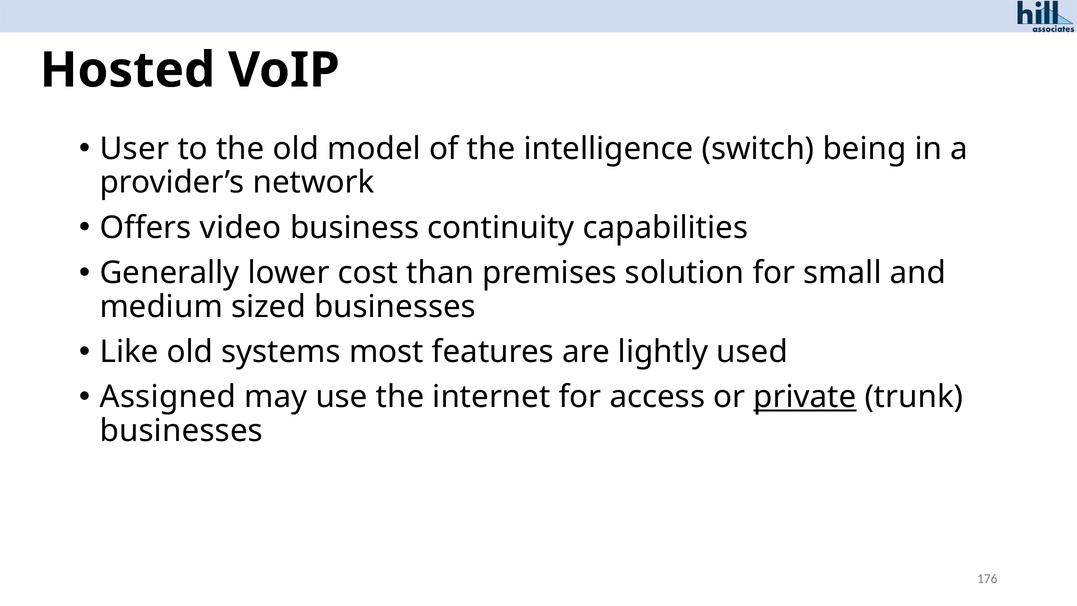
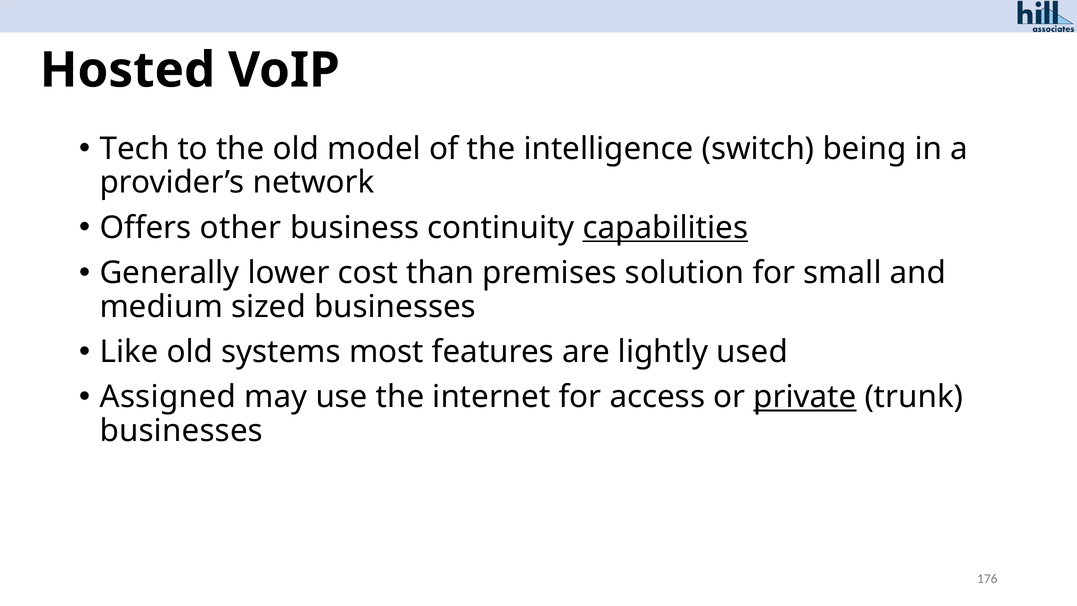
User: User -> Tech
video: video -> other
capabilities underline: none -> present
